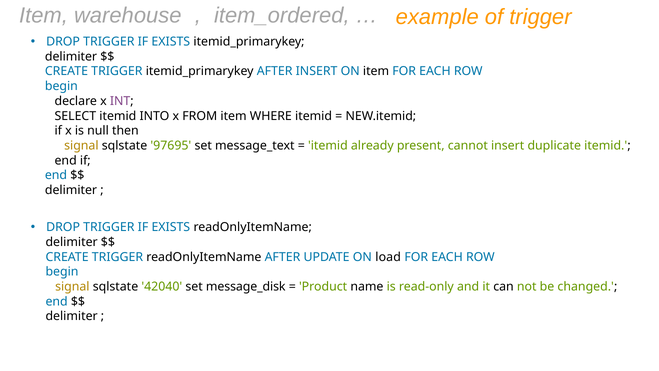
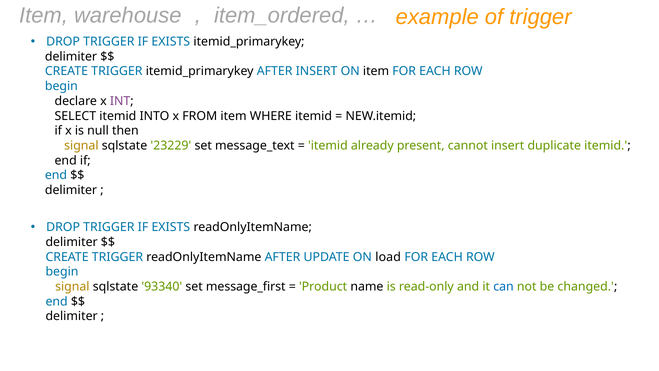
97695: 97695 -> 23229
42040: 42040 -> 93340
message_disk: message_disk -> message_first
can colour: black -> blue
